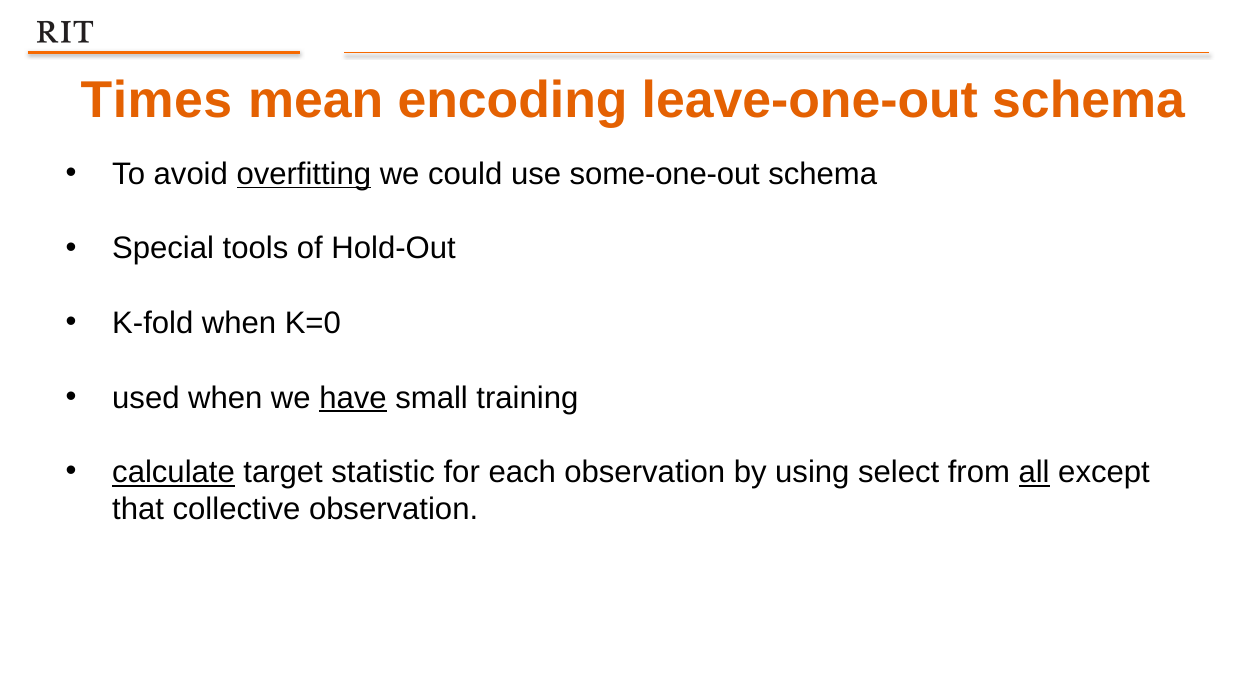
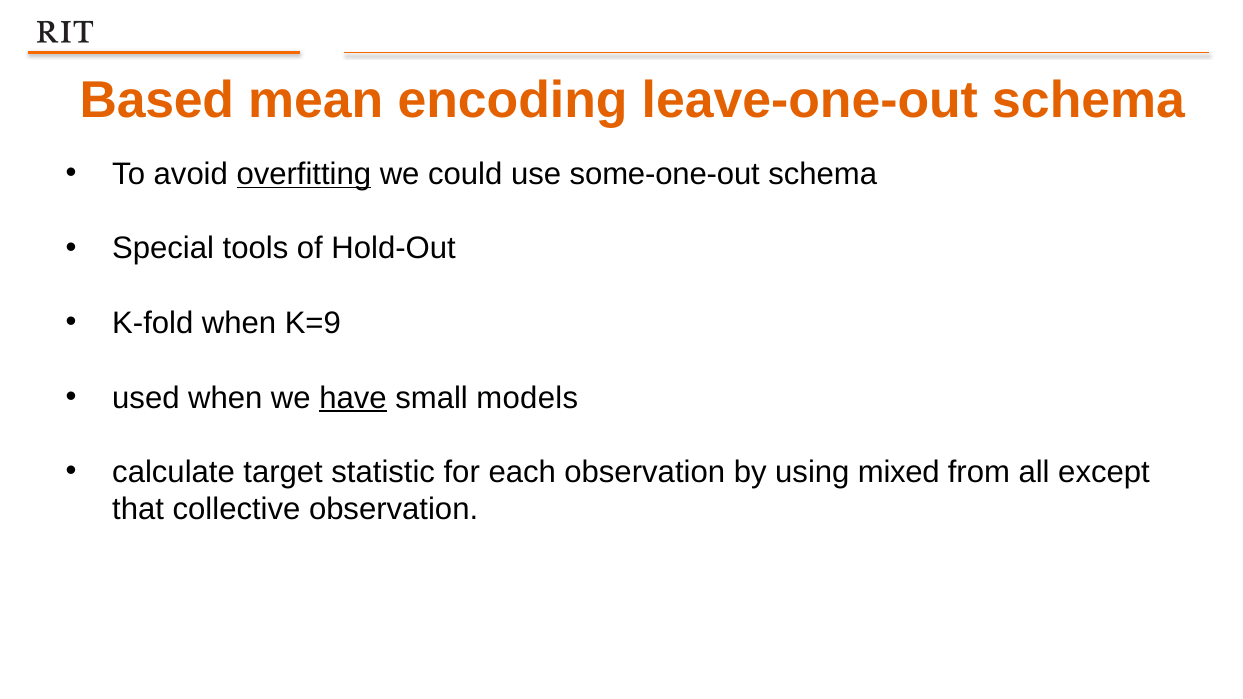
Times: Times -> Based
K=0: K=0 -> K=9
training: training -> models
calculate underline: present -> none
select: select -> mixed
all underline: present -> none
